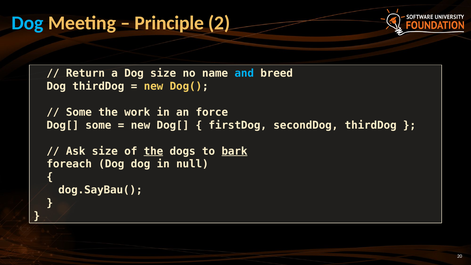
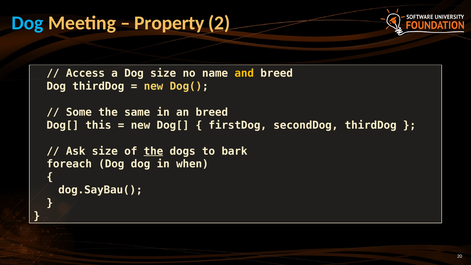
Principle: Principle -> Property
Return: Return -> Access
and colour: light blue -> yellow
work: work -> same
an force: force -> breed
Dog[ some: some -> this
bark underline: present -> none
null: null -> when
